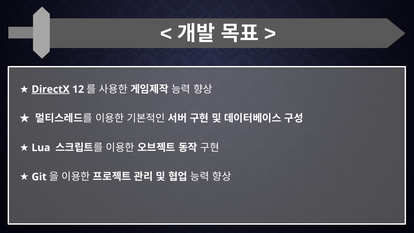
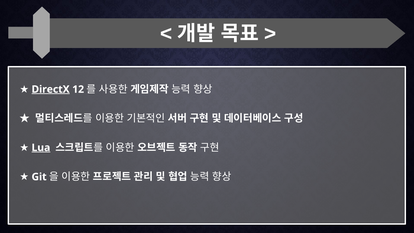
Lua underline: none -> present
